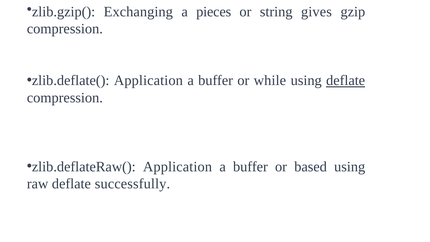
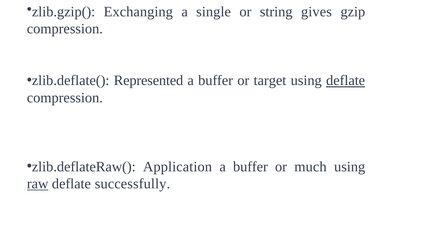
pieces: pieces -> single
zlib.deflate( Application: Application -> Represented
while: while -> target
based: based -> much
raw underline: none -> present
